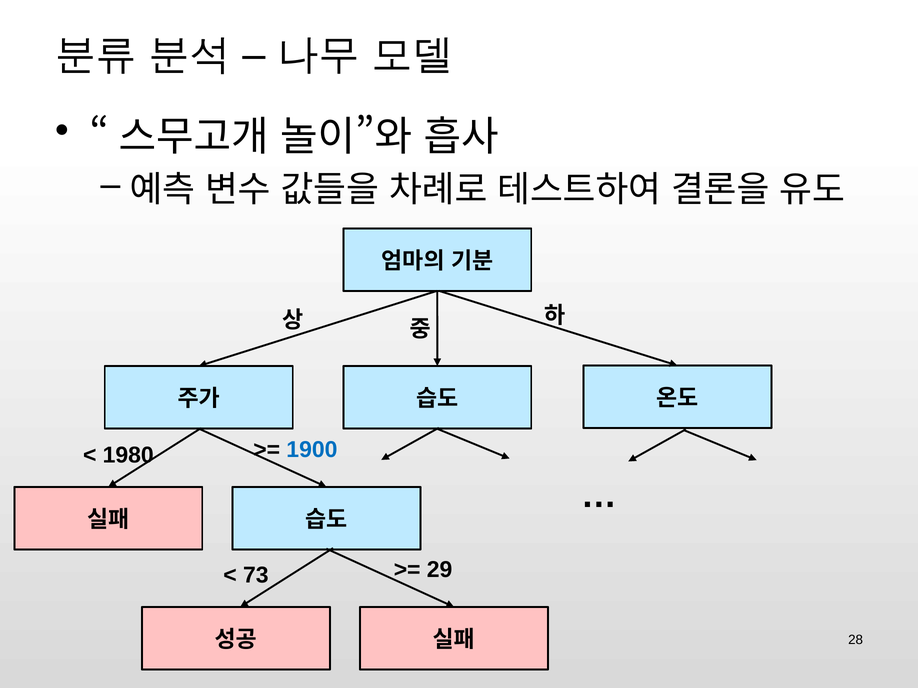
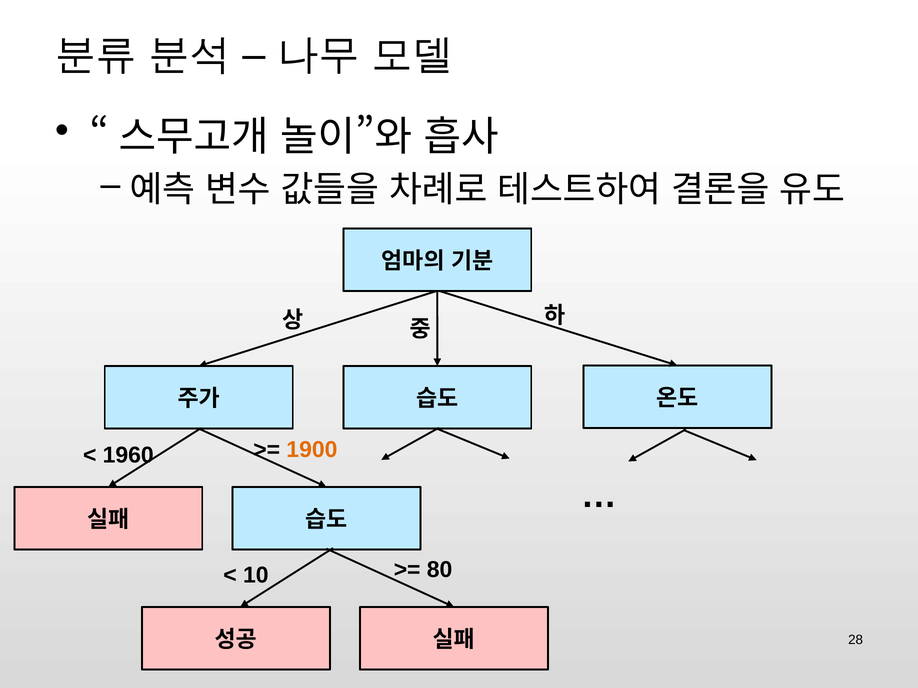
1900 colour: blue -> orange
1980: 1980 -> 1960
29: 29 -> 80
73: 73 -> 10
